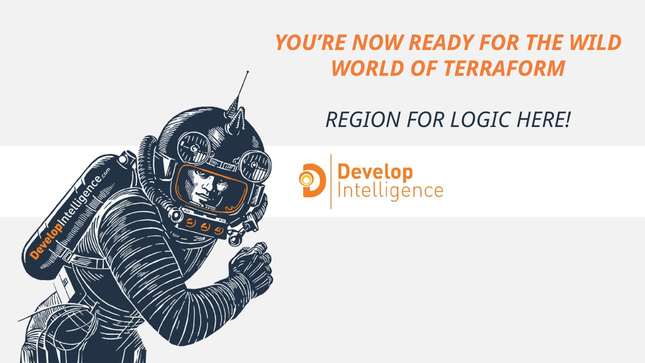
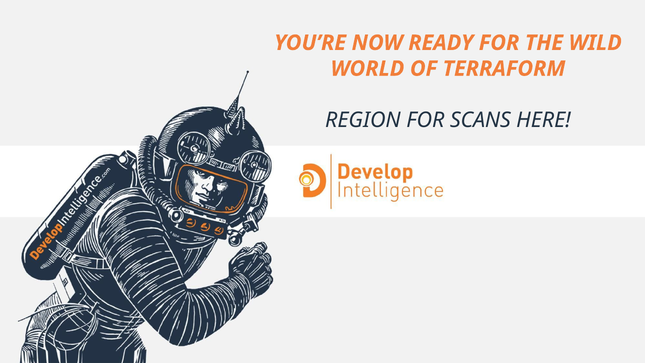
LOGIC: LOGIC -> SCANS
